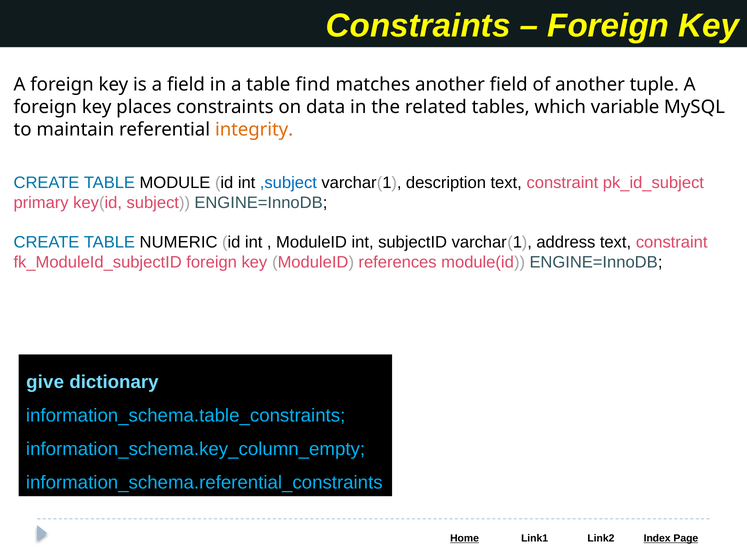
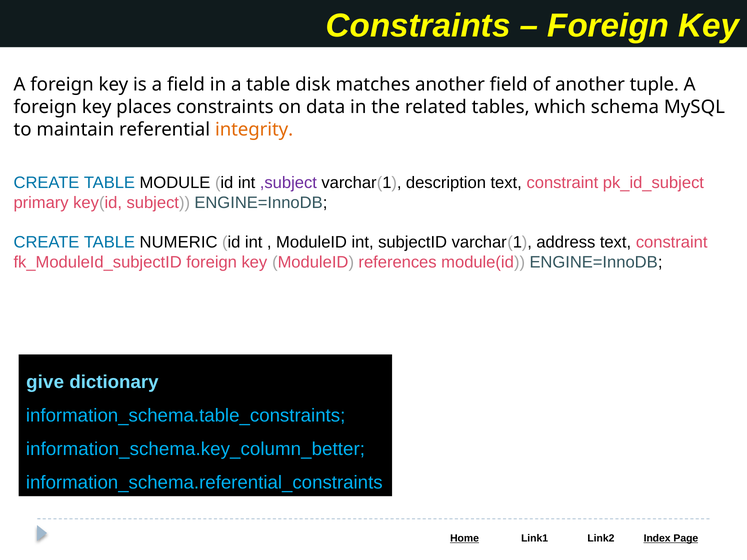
find: find -> disk
variable: variable -> schema
,subject colour: blue -> purple
information_schema.key_column_empty: information_schema.key_column_empty -> information_schema.key_column_better
